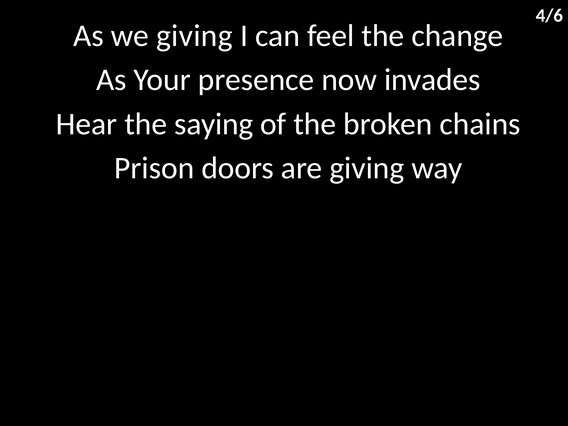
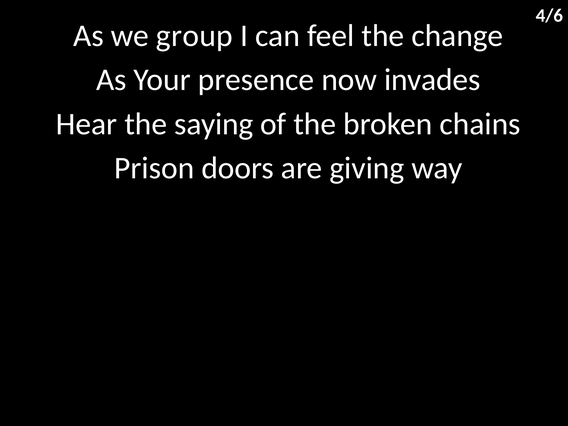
we giving: giving -> group
